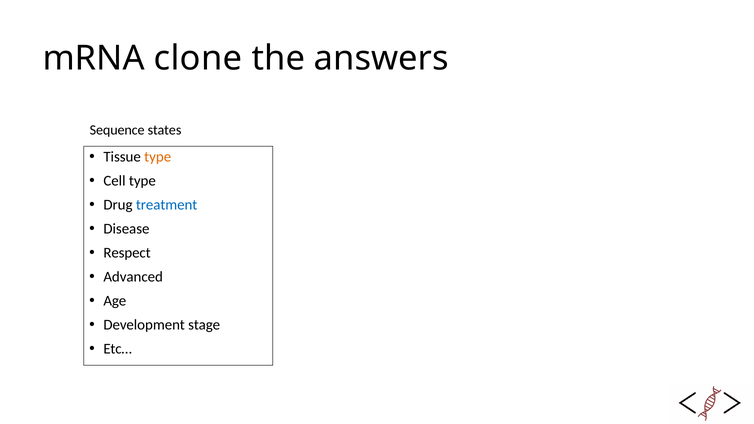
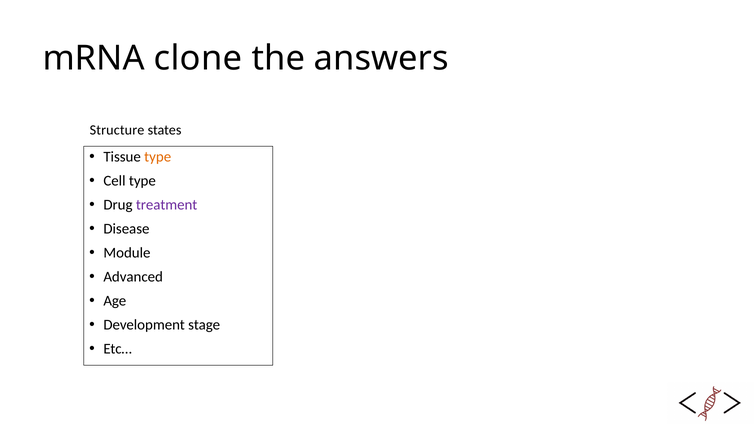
Sequence: Sequence -> Structure
treatment colour: blue -> purple
Respect: Respect -> Module
